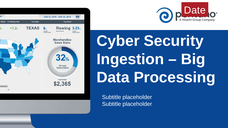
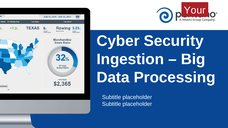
Date: Date -> Your
